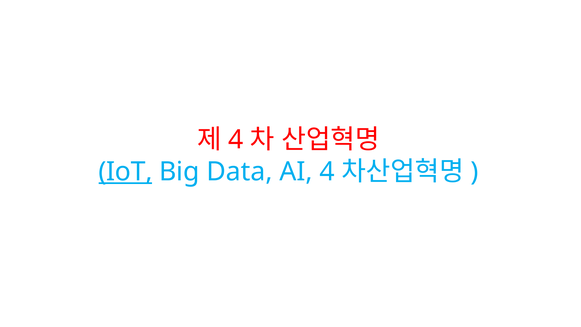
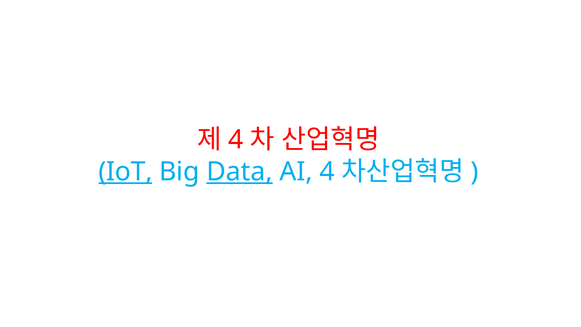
Data underline: none -> present
